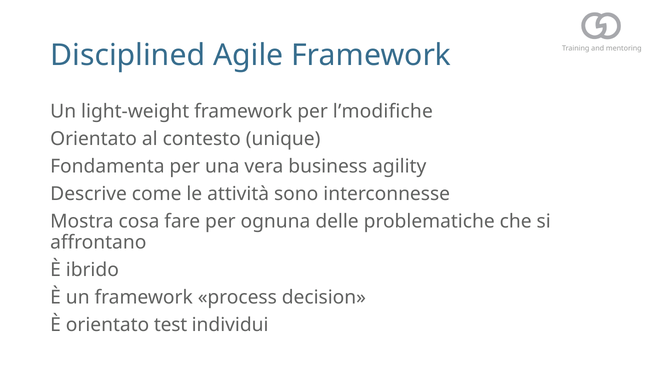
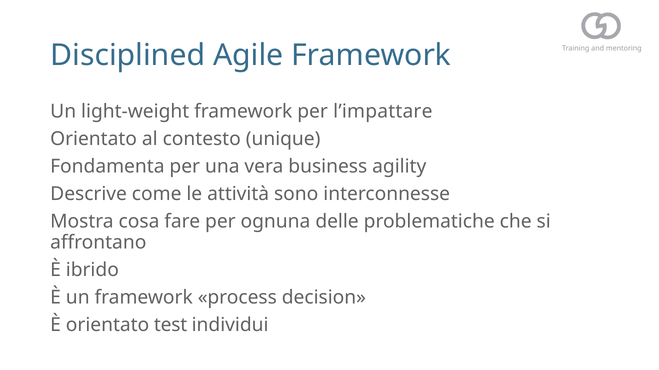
l’modifiche: l’modifiche -> l’impattare
